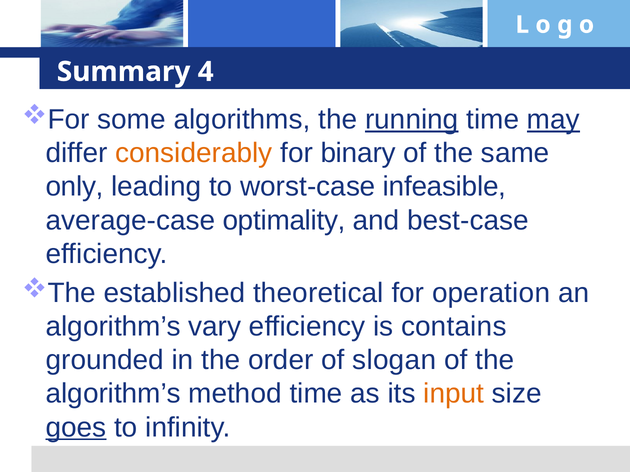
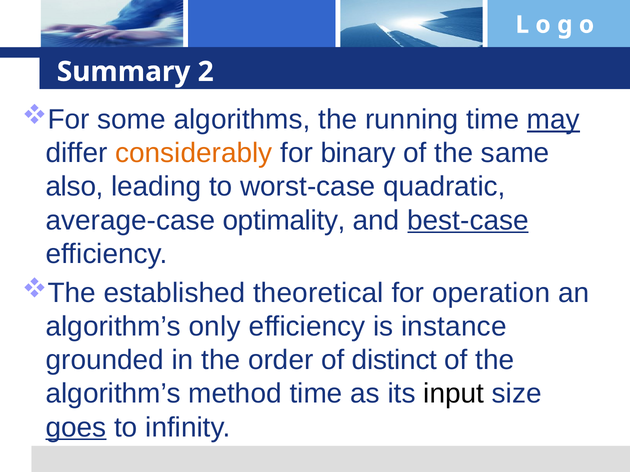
4: 4 -> 2
running underline: present -> none
only: only -> also
infeasible: infeasible -> quadratic
best-case underline: none -> present
vary: vary -> only
contains: contains -> instance
slogan: slogan -> distinct
input colour: orange -> black
